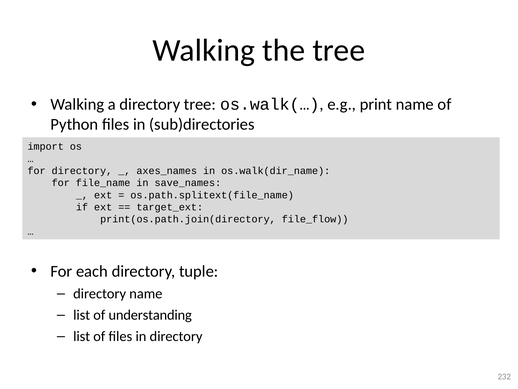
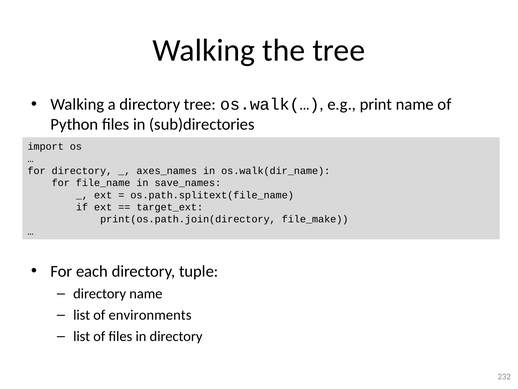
file_flow: file_flow -> file_make
understanding: understanding -> environments
